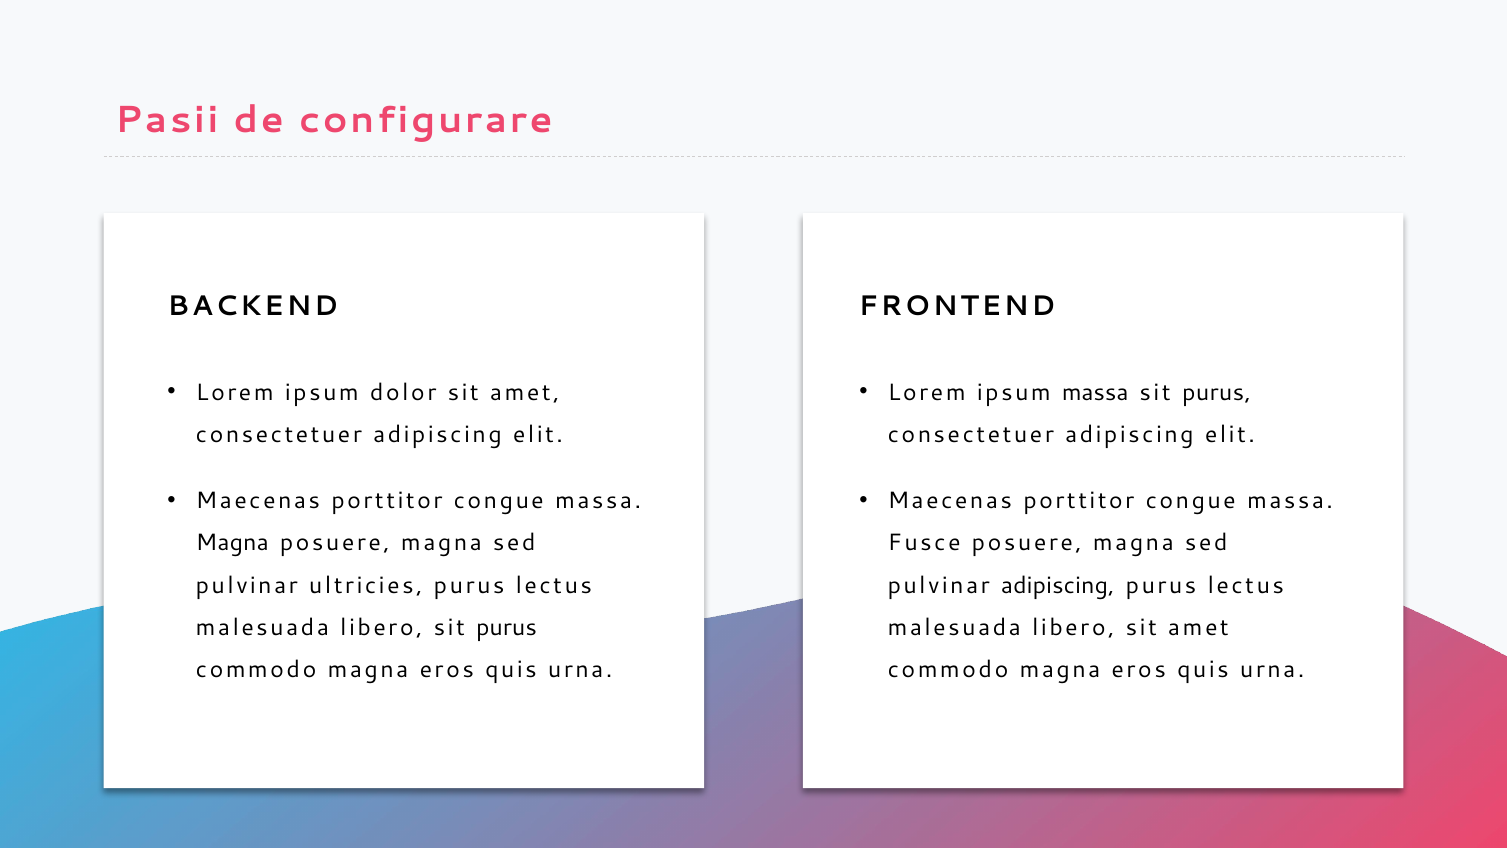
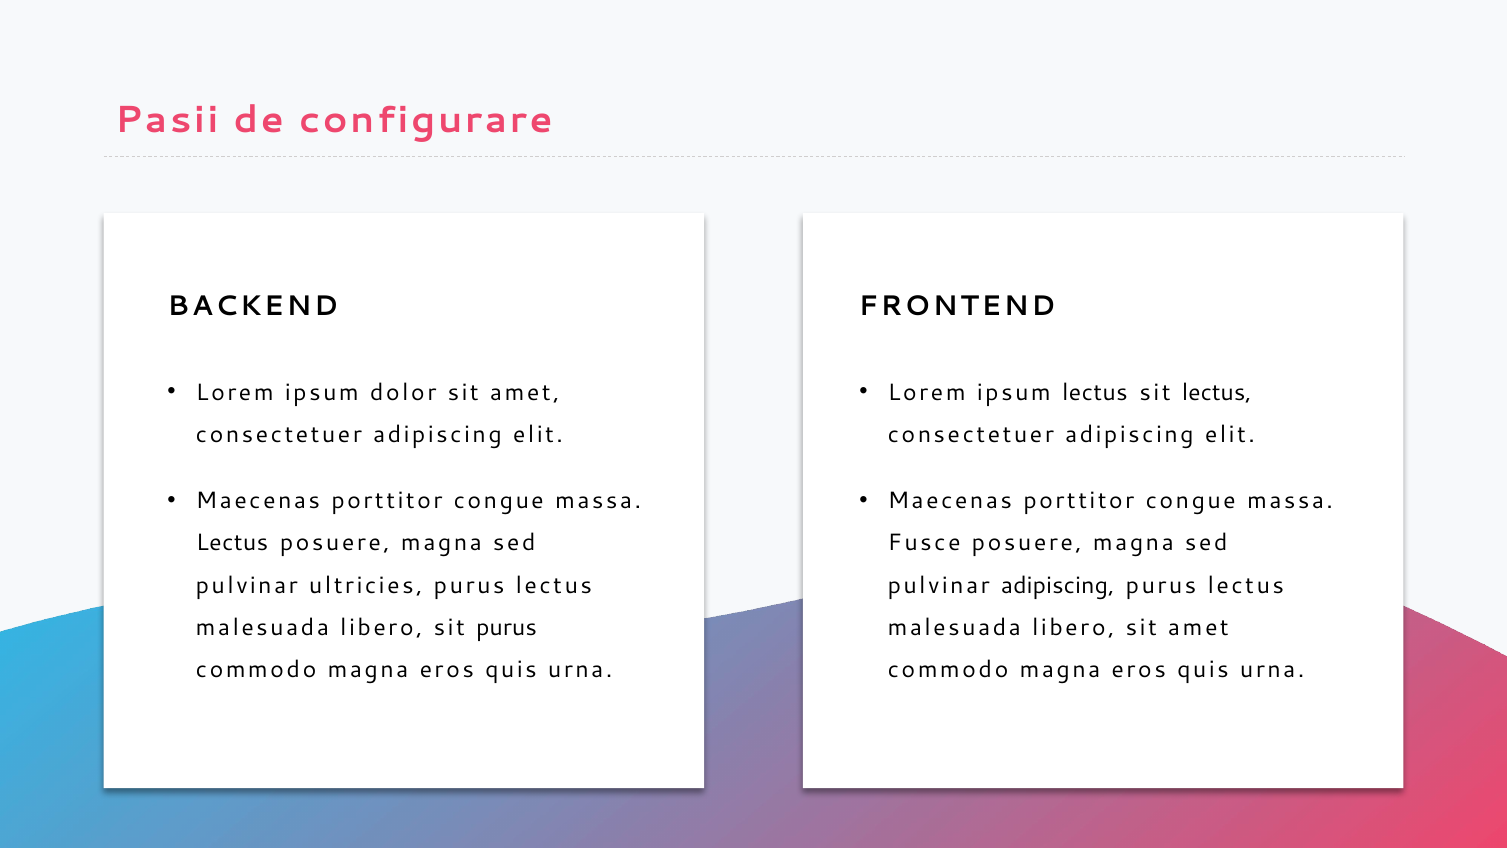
ipsum massa: massa -> lectus
purus at (1217, 392): purus -> lectus
Magna at (232, 543): Magna -> Lectus
